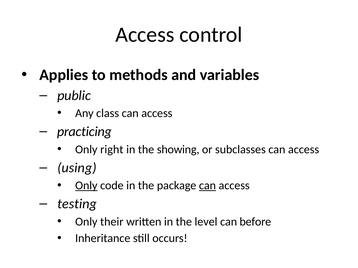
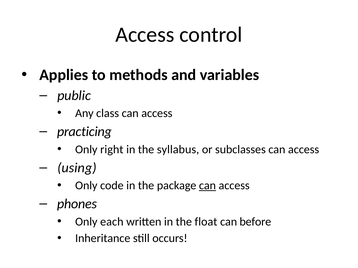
showing: showing -> syllabus
Only at (86, 186) underline: present -> none
testing: testing -> phones
their: their -> each
level: level -> float
